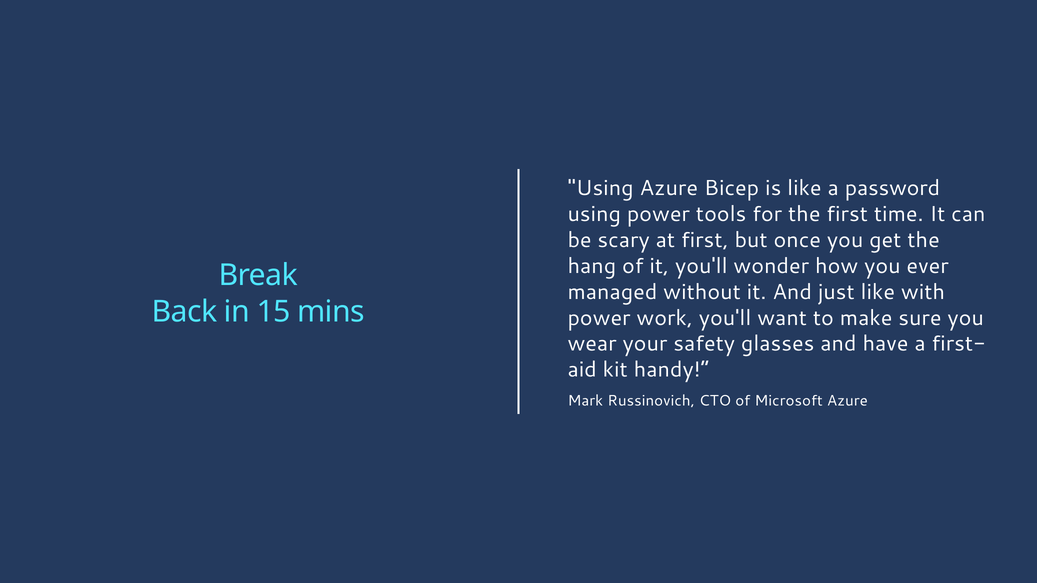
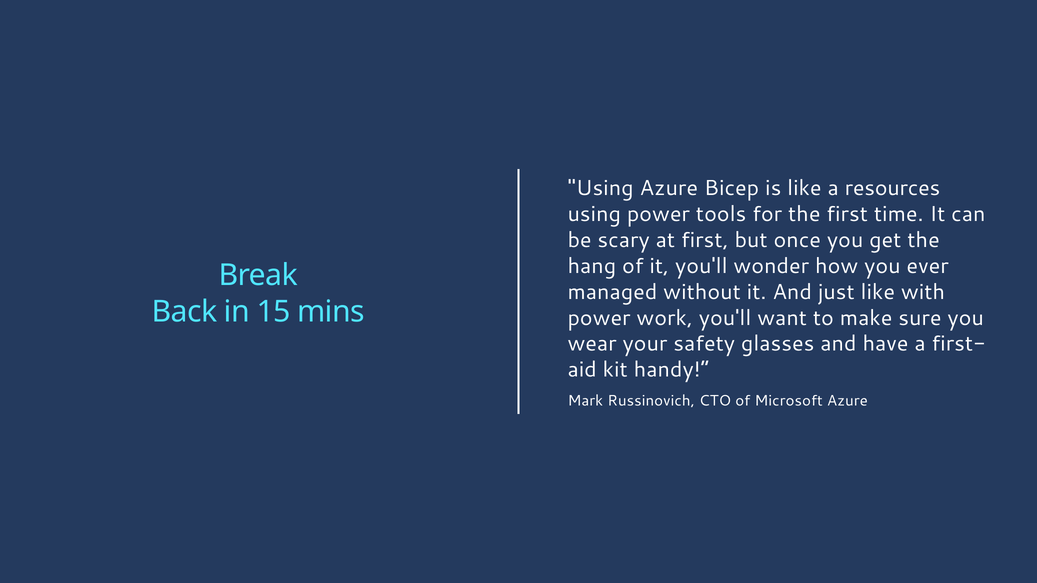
password: password -> resources
